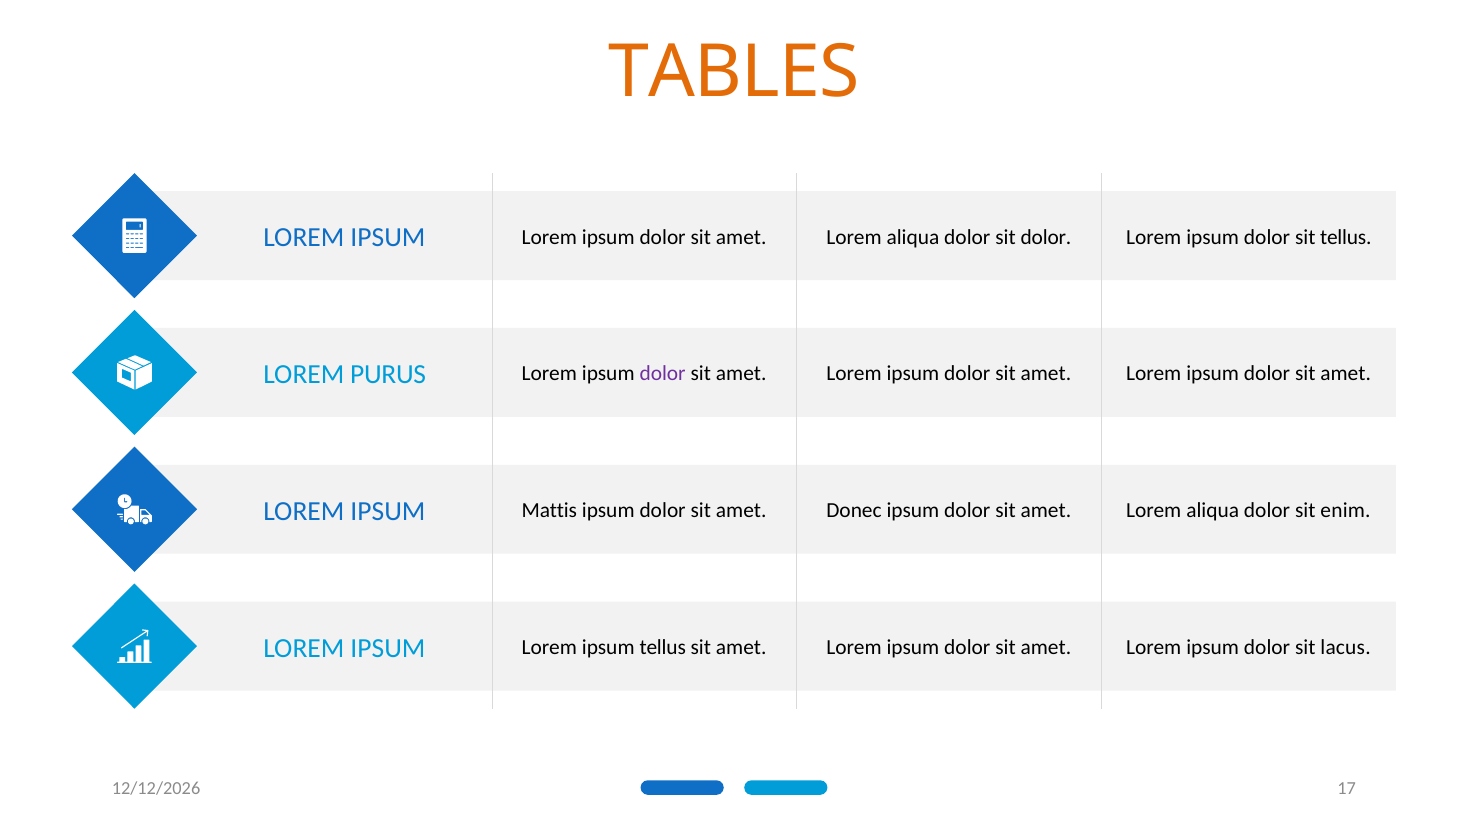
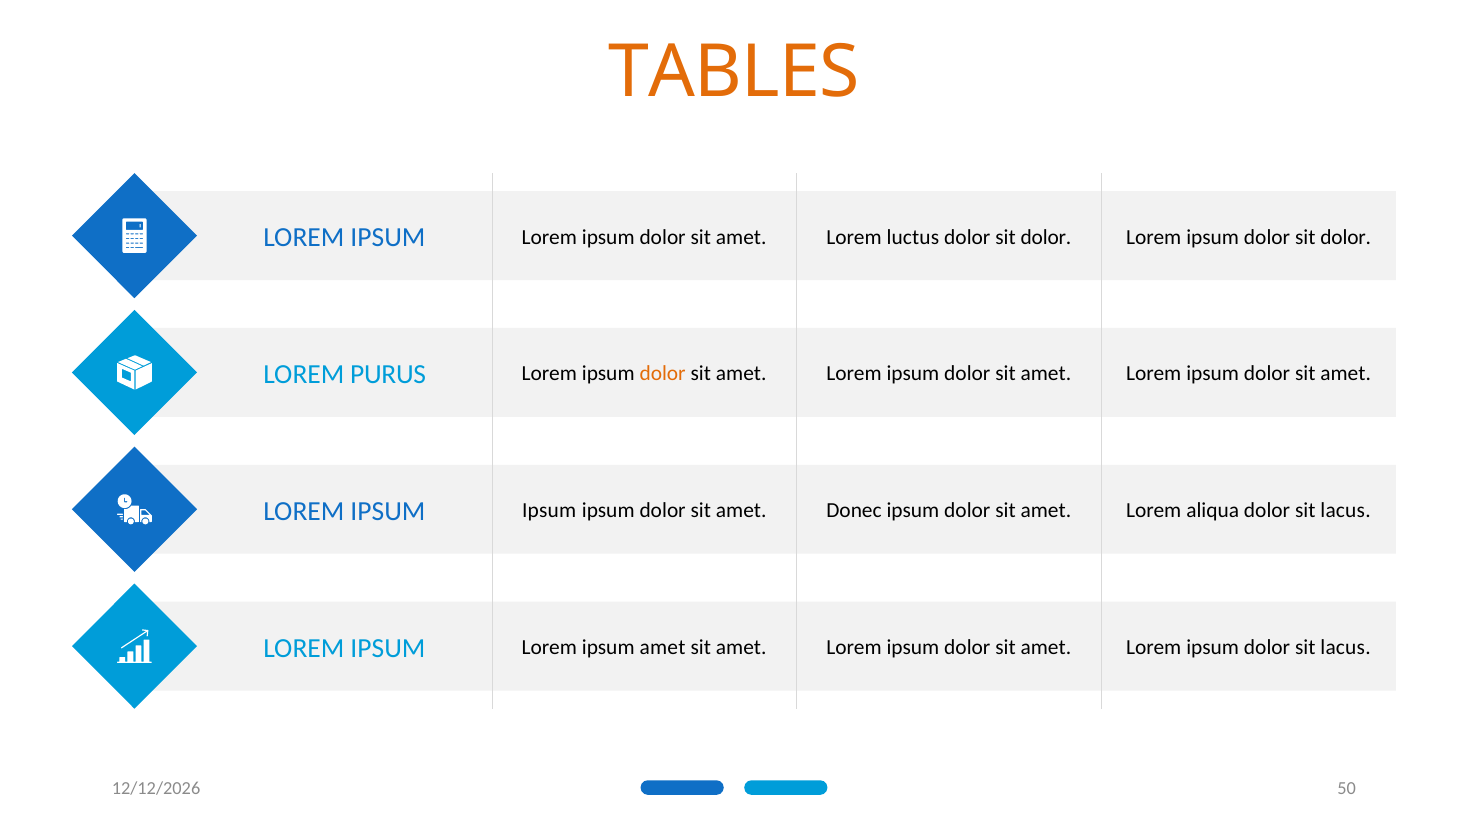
aliqua at (913, 237): aliqua -> luctus
ipsum dolor sit tellus: tellus -> dolor
dolor at (663, 374) colour: purple -> orange
Mattis at (549, 511): Mattis -> Ipsum
enim at (1346, 511): enim -> lacus
ipsum tellus: tellus -> amet
17: 17 -> 50
